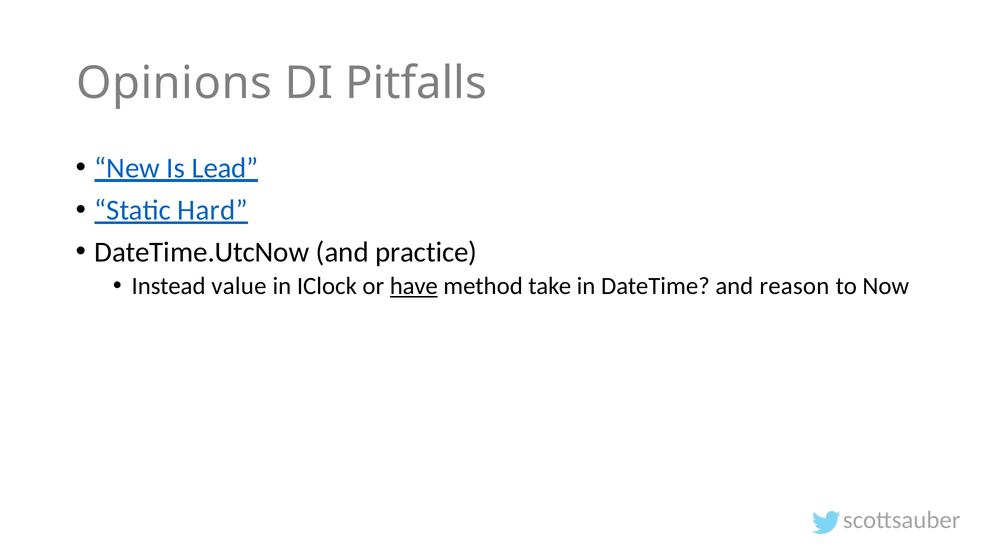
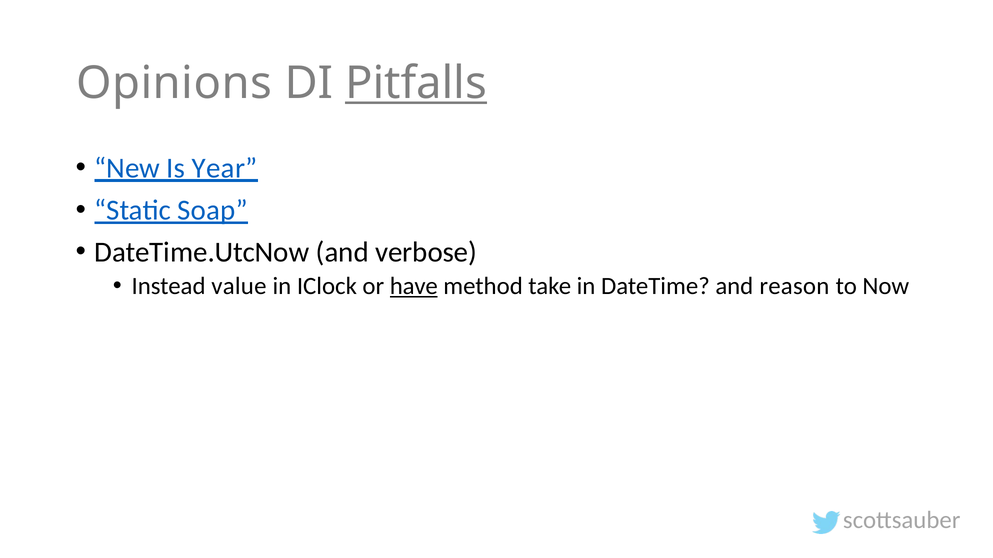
Pitfalls underline: none -> present
Lead: Lead -> Year
Hard: Hard -> Soap
practice: practice -> verbose
